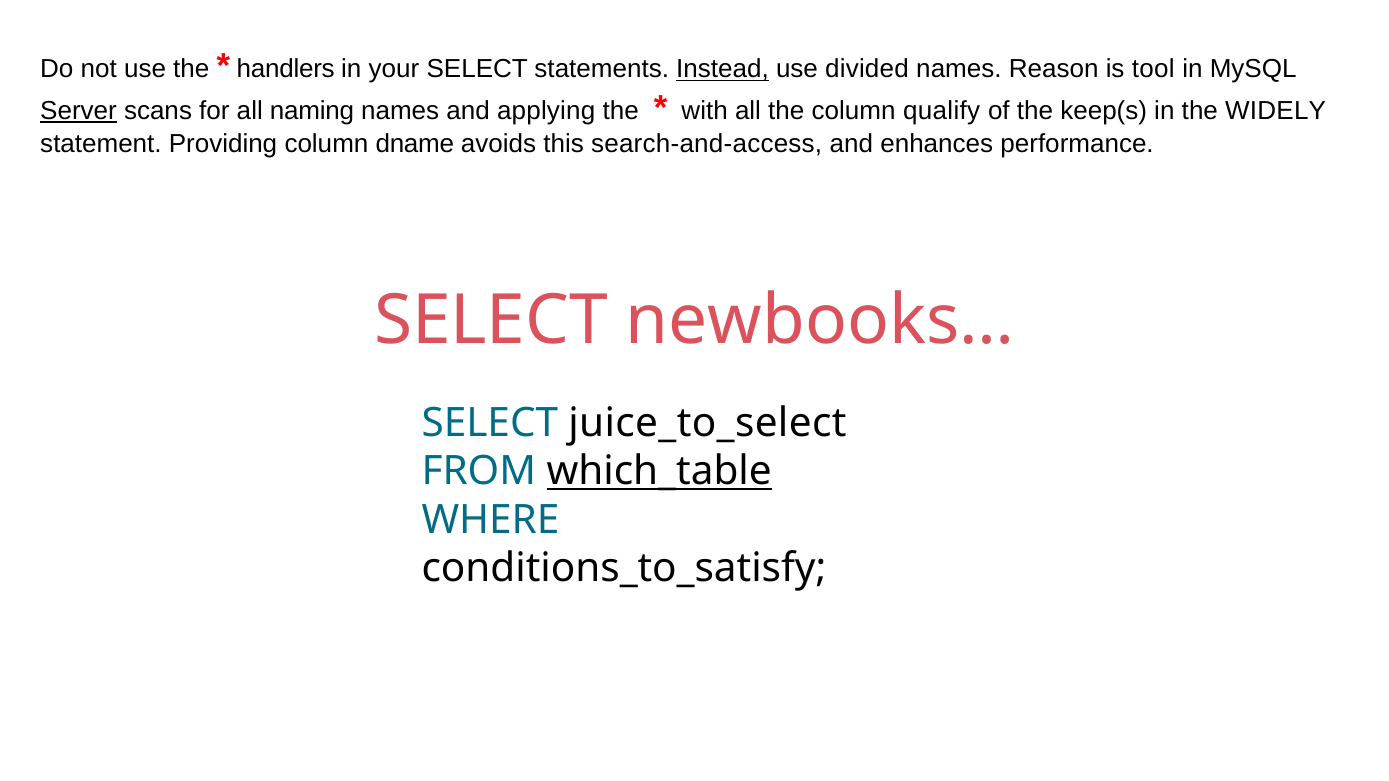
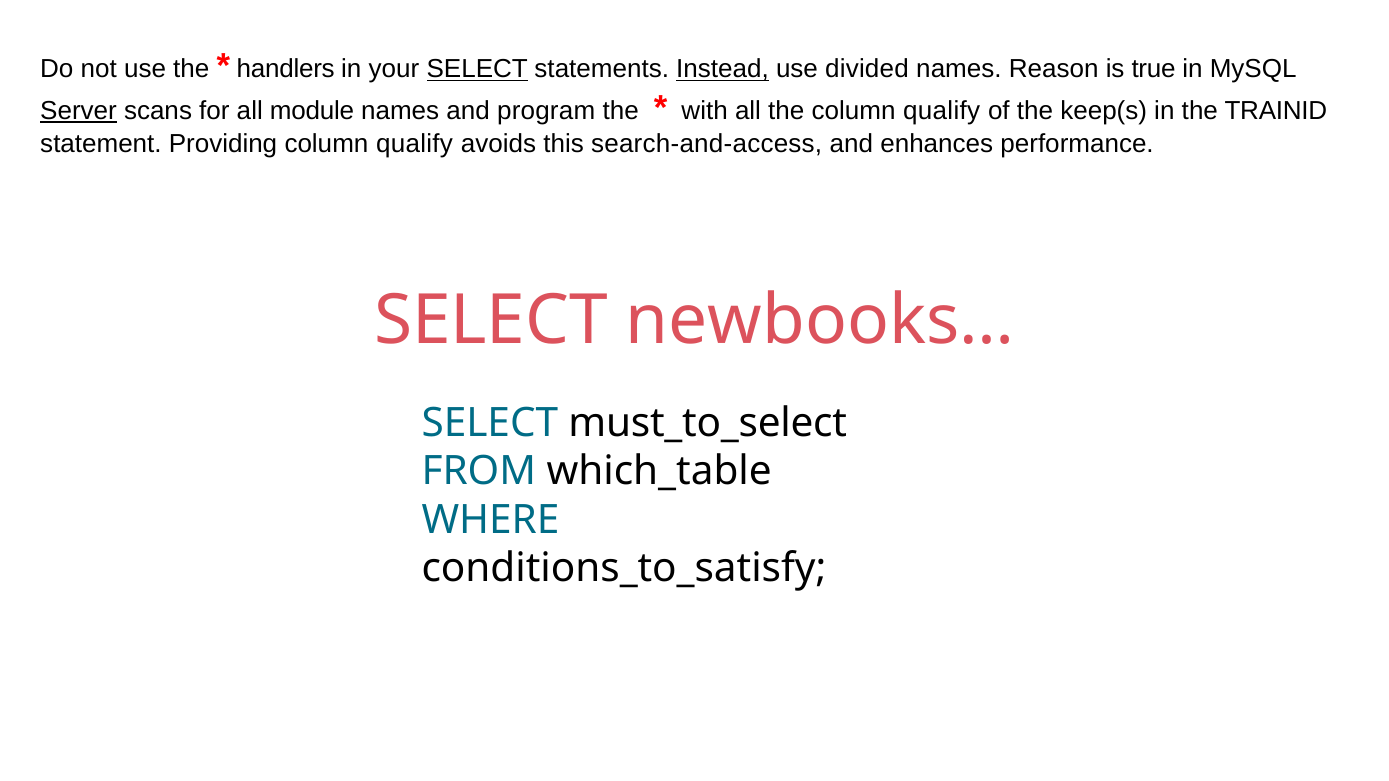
SELECT at (477, 69) underline: none -> present
tool: tool -> true
naming: naming -> module
applying: applying -> program
WIDELY: WIDELY -> TRAINID
Providing column dname: dname -> qualify
juice_to_select: juice_to_select -> must_to_select
which_table underline: present -> none
